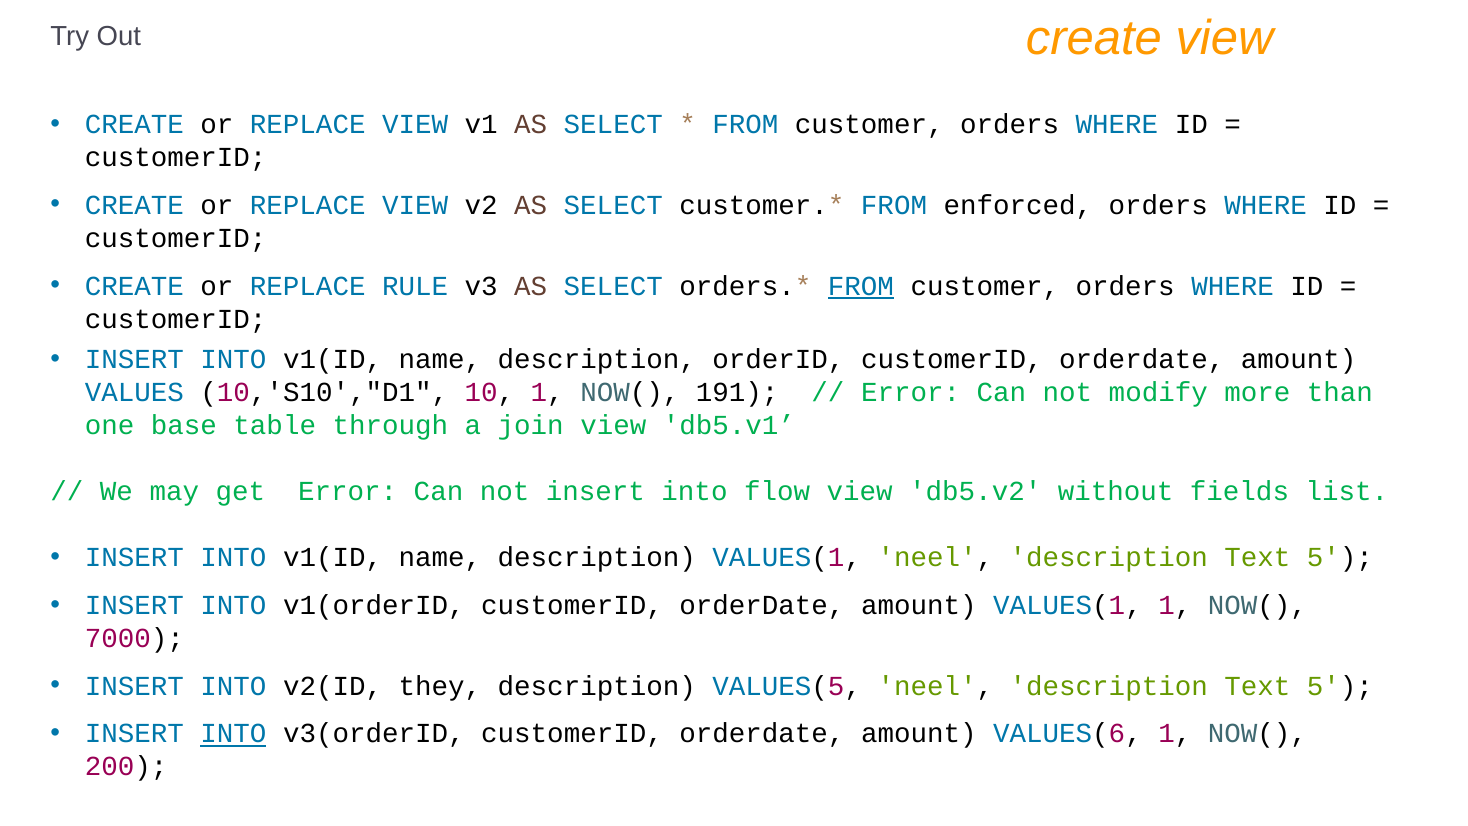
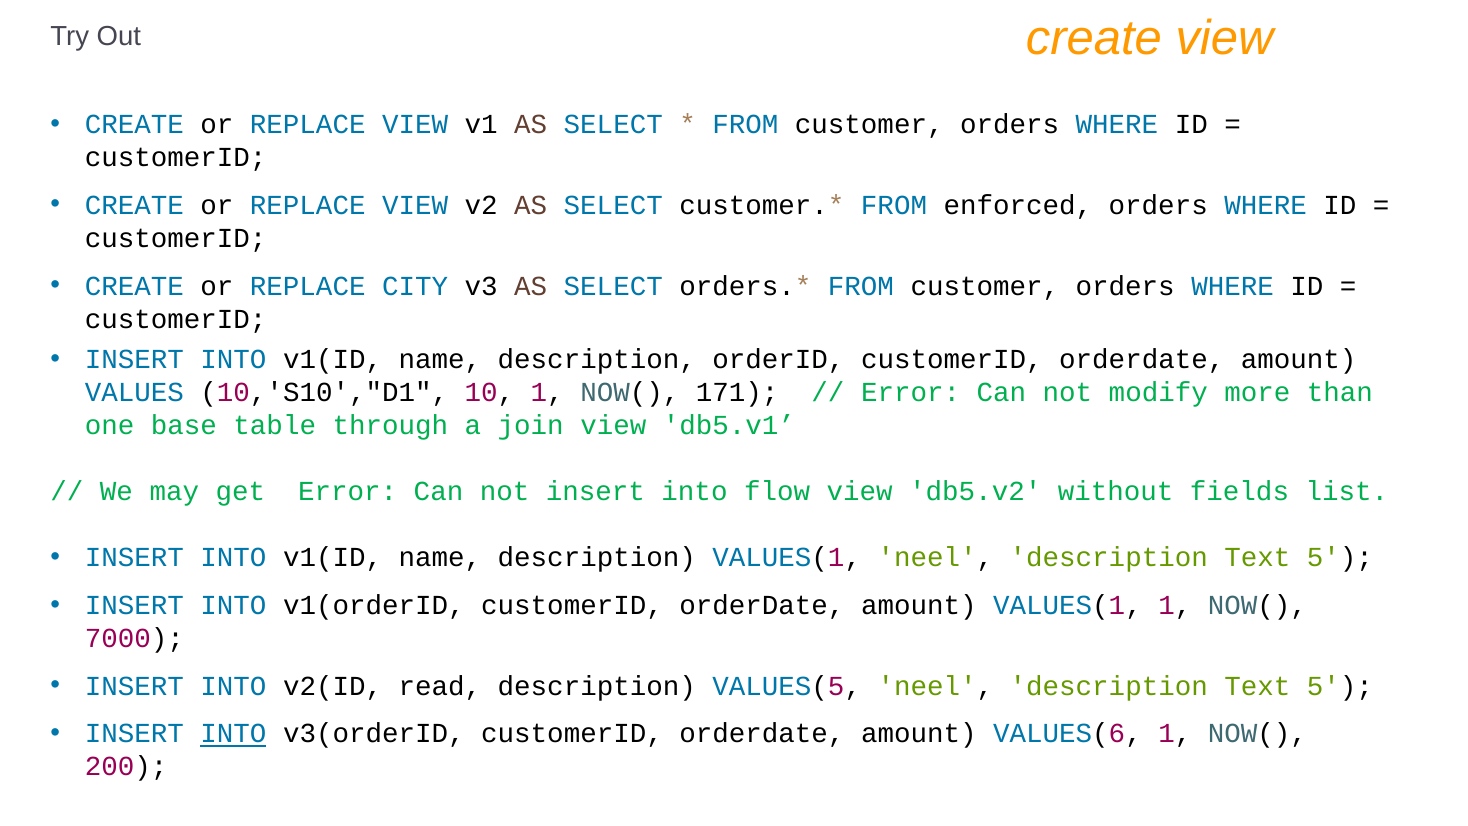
RULE: RULE -> CITY
FROM at (861, 286) underline: present -> none
191: 191 -> 171
they: they -> read
